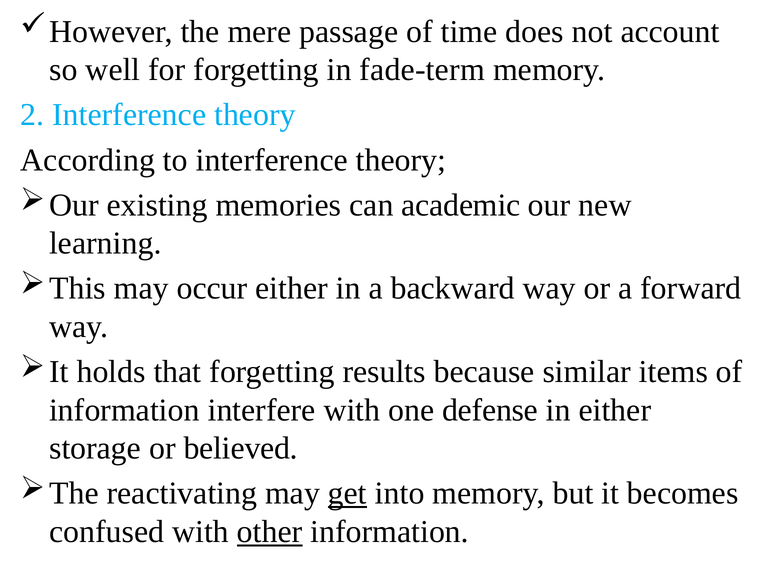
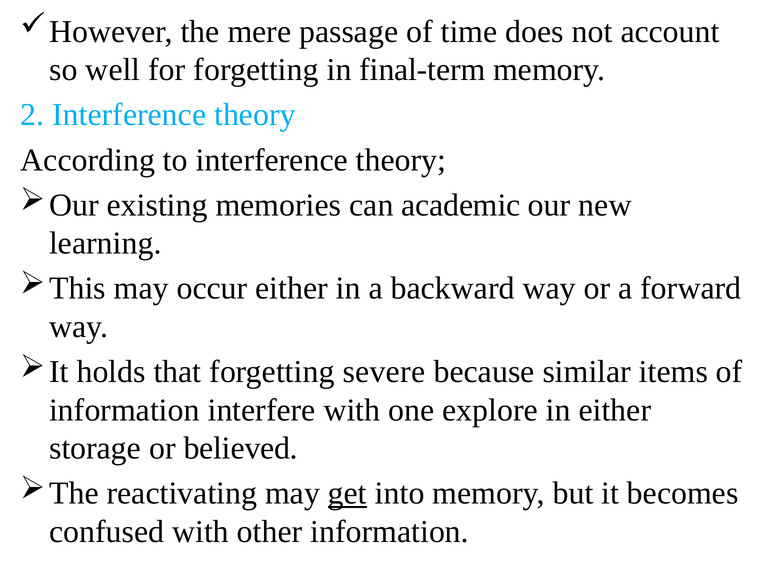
fade-term: fade-term -> final-term
results: results -> severe
defense: defense -> explore
other underline: present -> none
